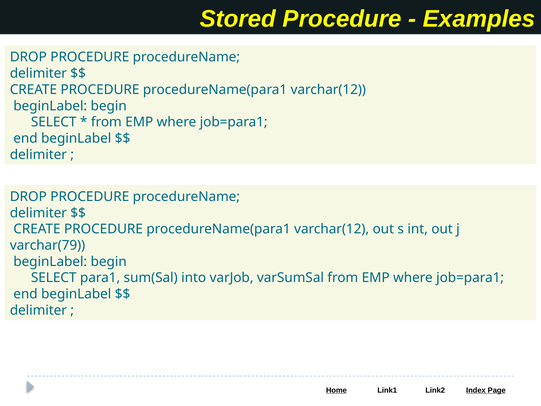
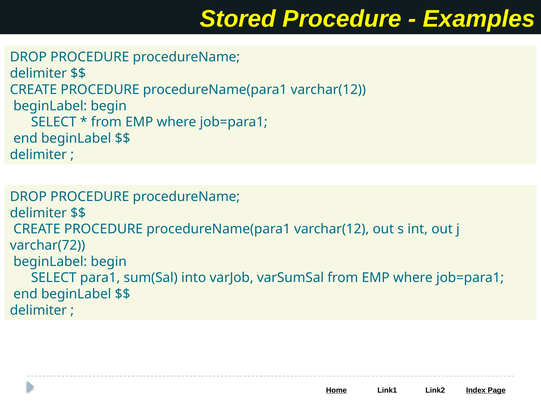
varchar(79: varchar(79 -> varchar(72
